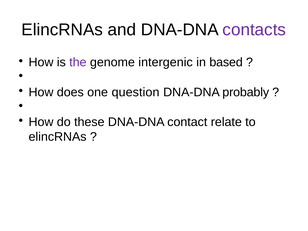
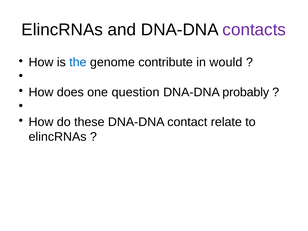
the colour: purple -> blue
intergenic: intergenic -> contribute
based: based -> would
